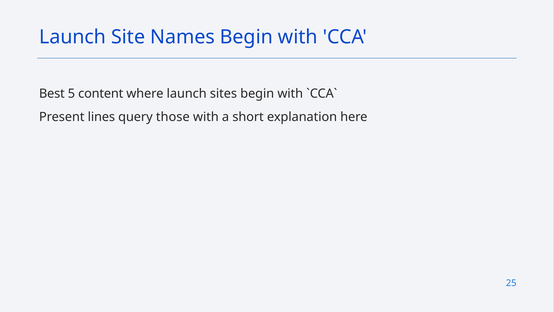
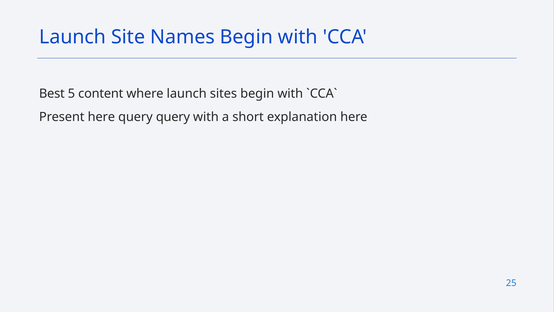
Present lines: lines -> here
query those: those -> query
